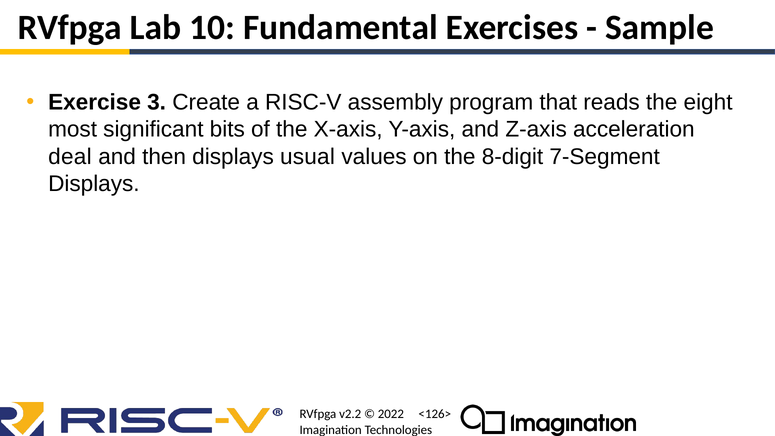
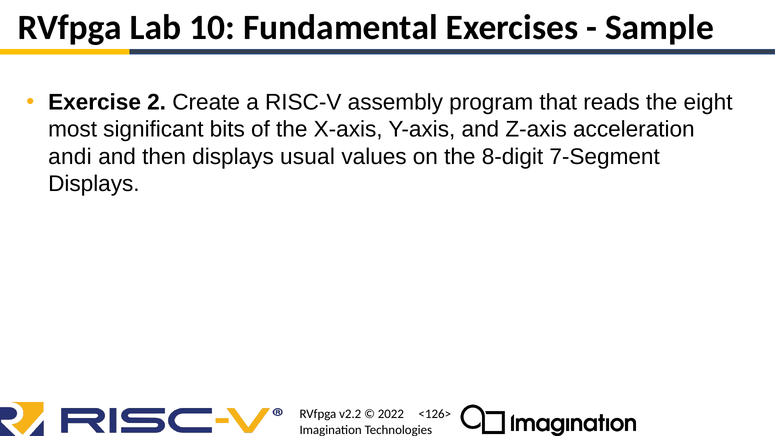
3: 3 -> 2
deal: deal -> andi
